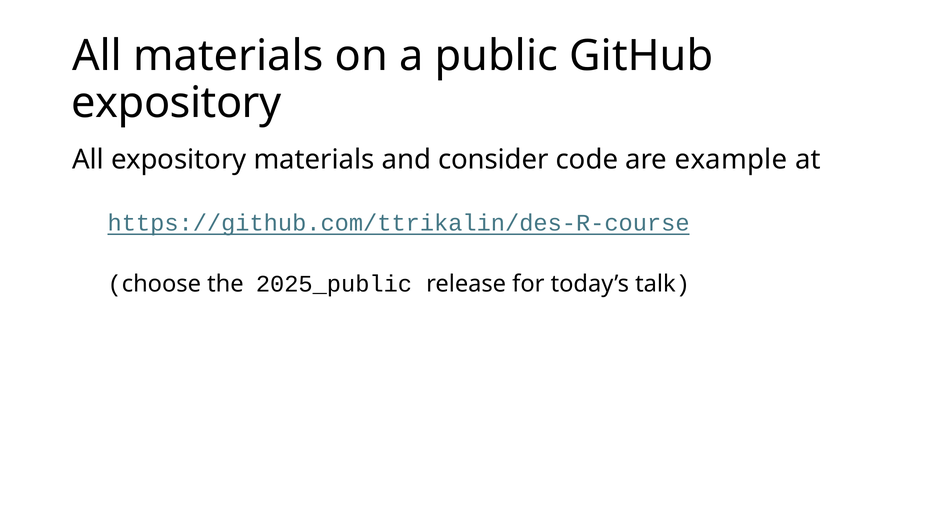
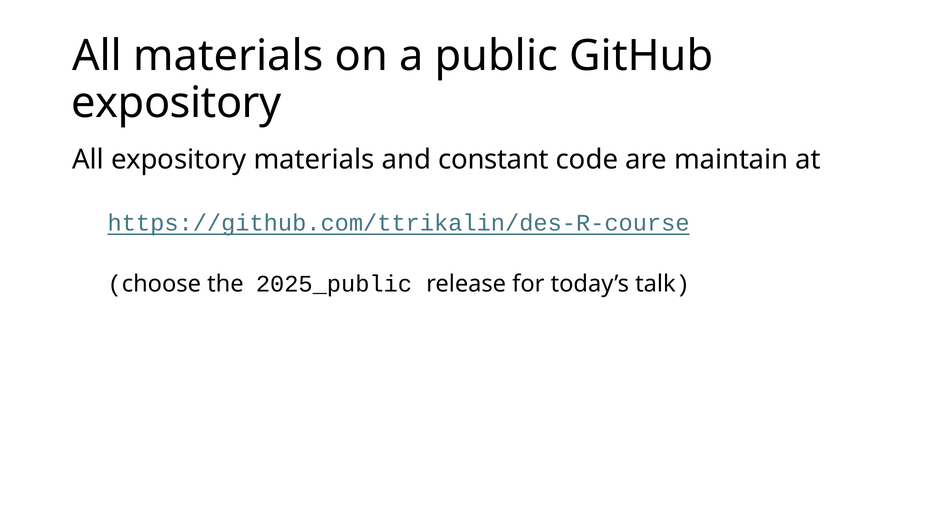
consider: consider -> constant
example: example -> maintain
